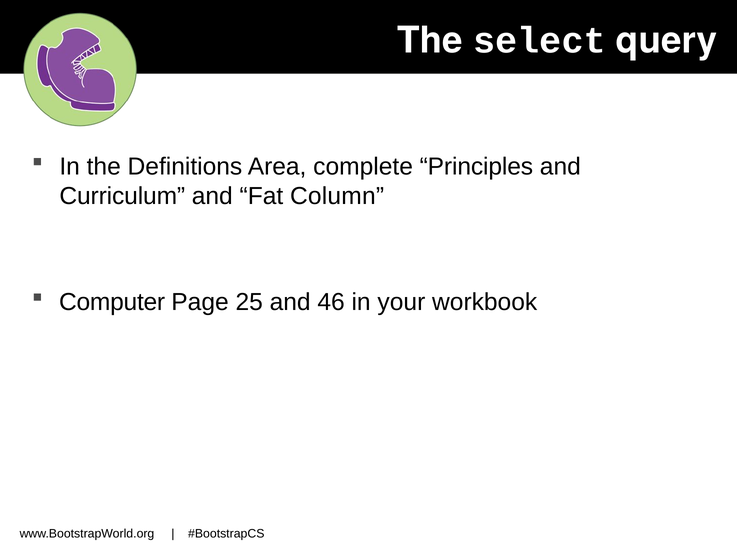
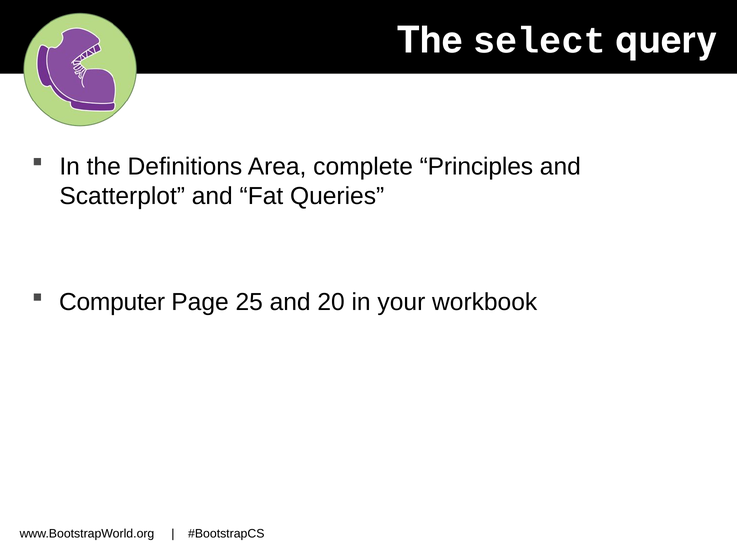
Curriculum: Curriculum -> Scatterplot
Column: Column -> Queries
46: 46 -> 20
